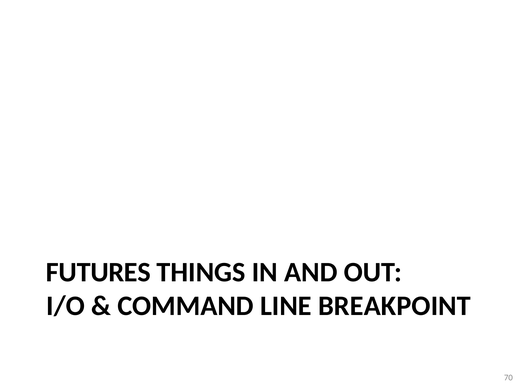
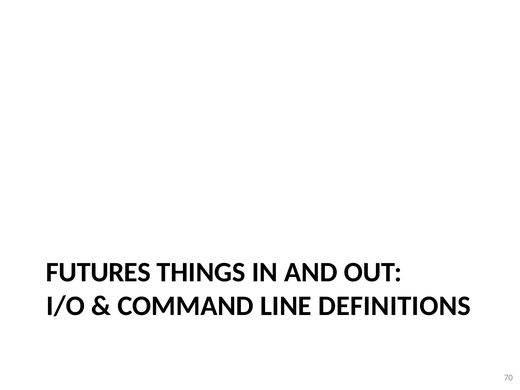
BREAKPOINT: BREAKPOINT -> DEFINITIONS
